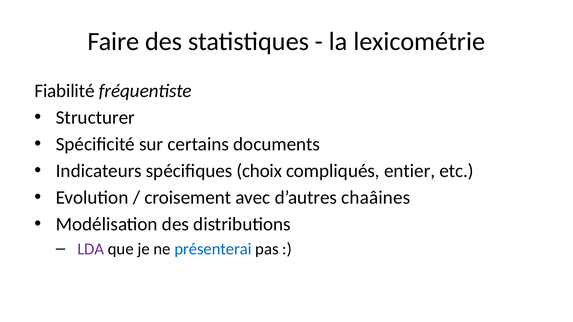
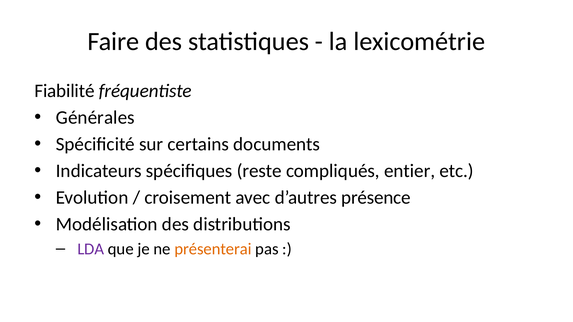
Structurer: Structurer -> Générales
choix: choix -> reste
chaâines: chaâines -> présence
présenterai colour: blue -> orange
